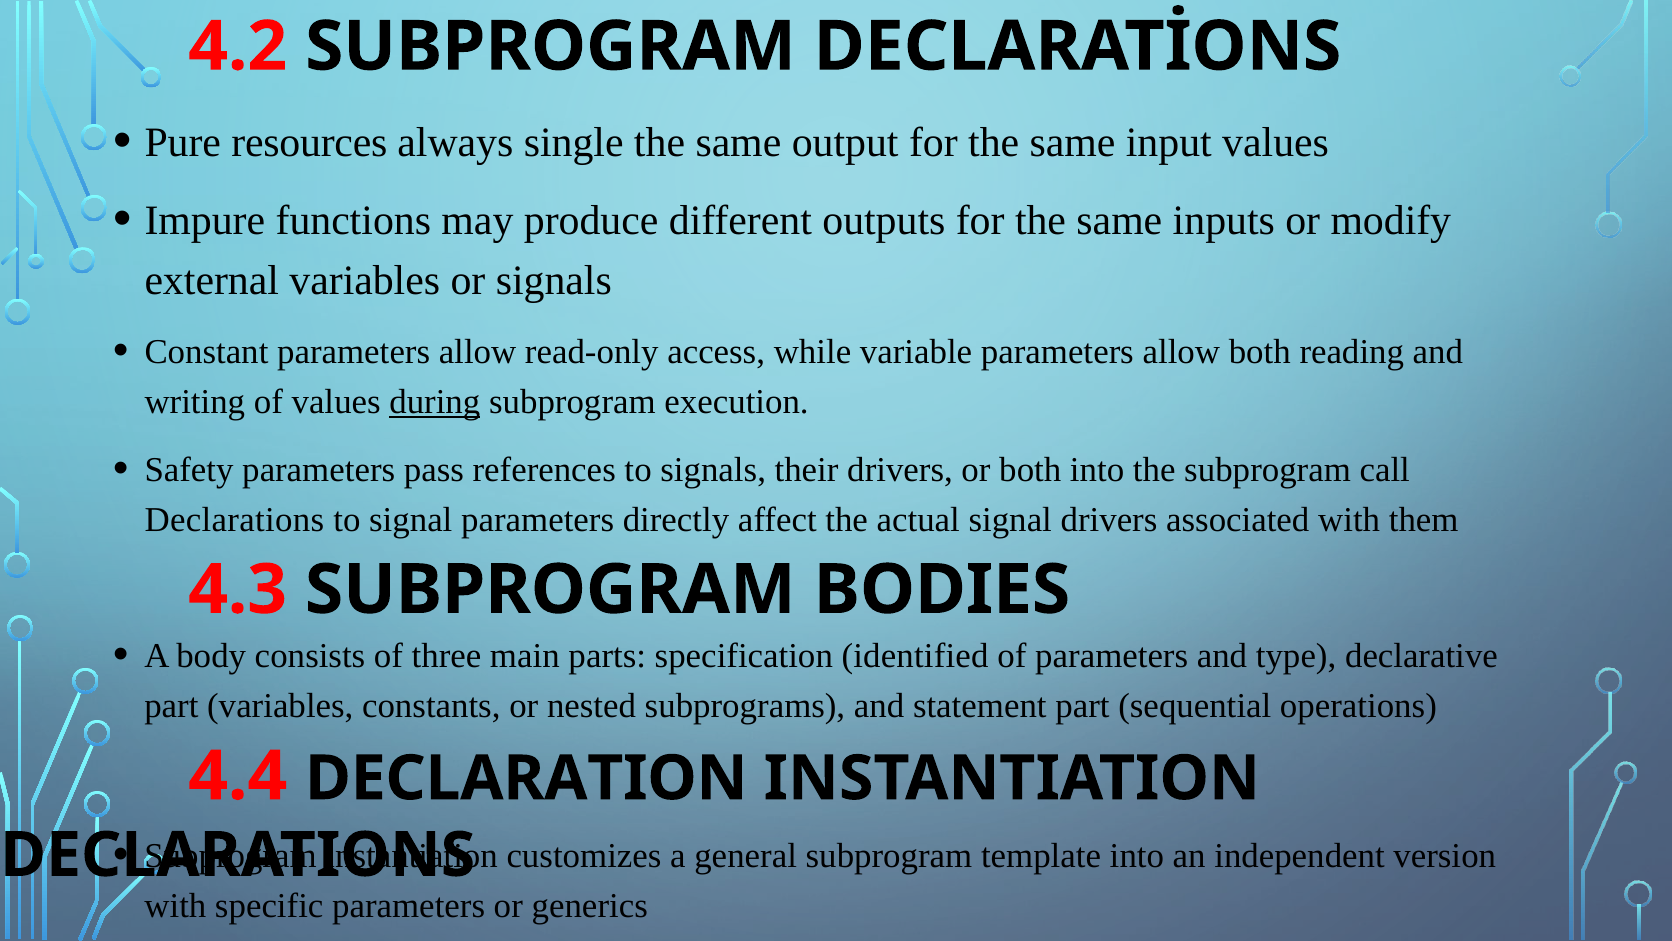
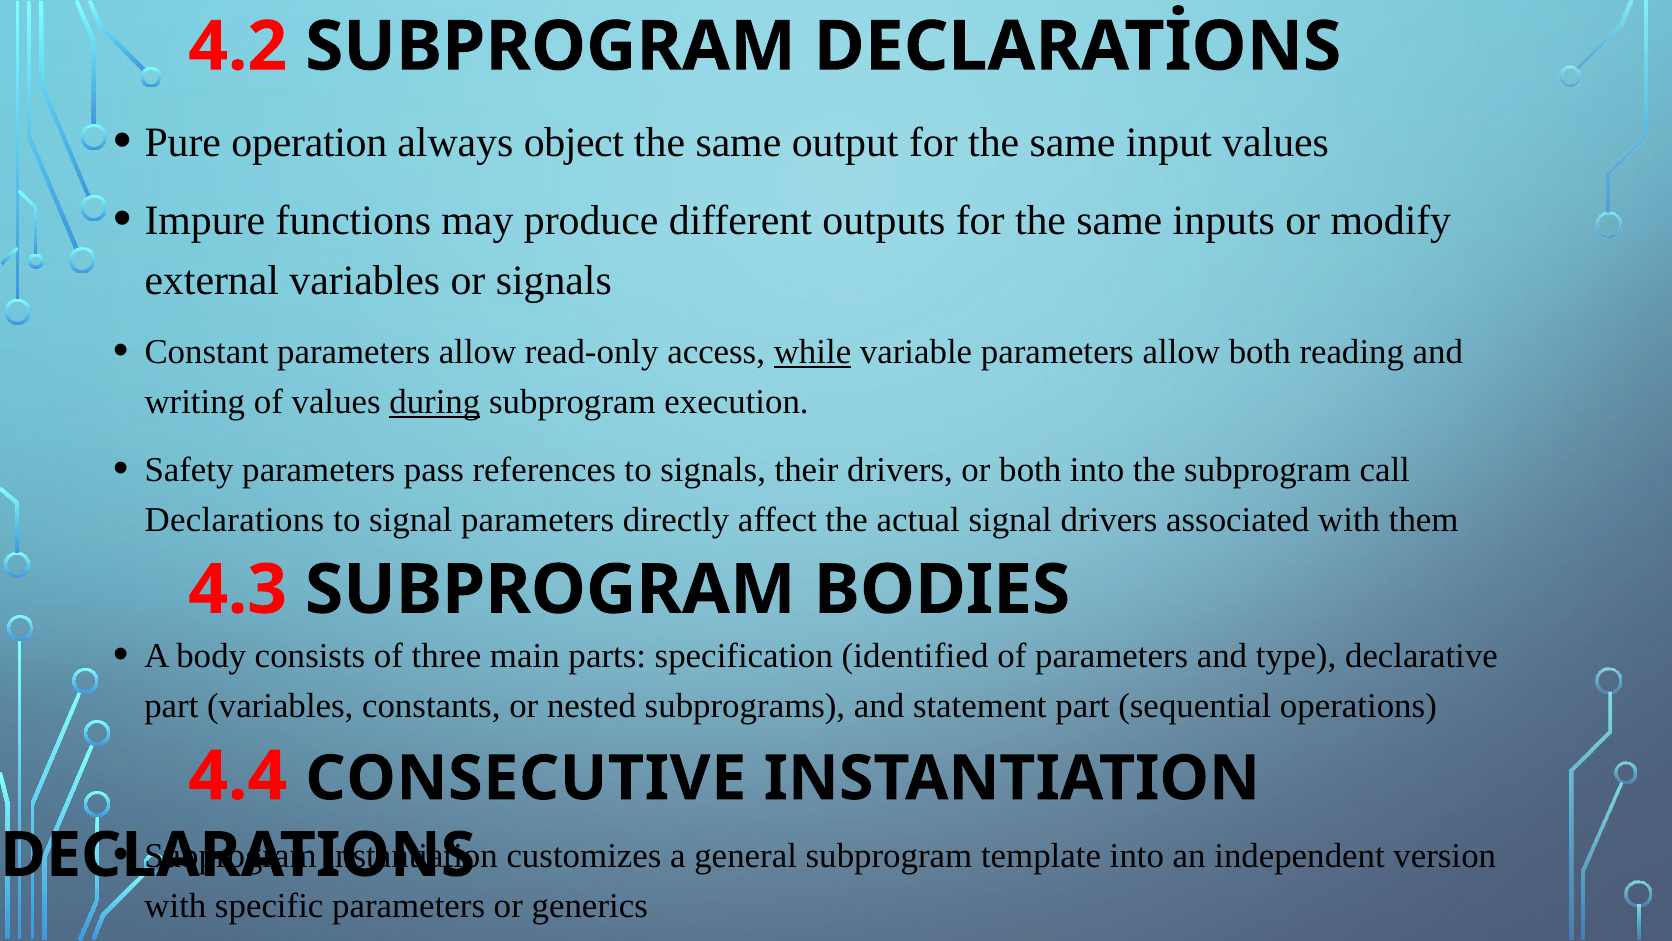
resources: resources -> operation
single: single -> object
while underline: none -> present
DECLARATION: DECLARATION -> CONSECUTIVE
